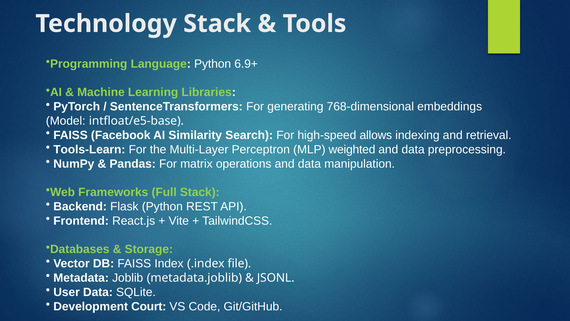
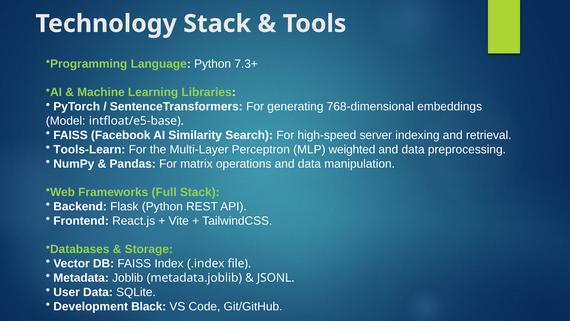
6.9+: 6.9+ -> 7.3+
allows: allows -> server
Court: Court -> Black
